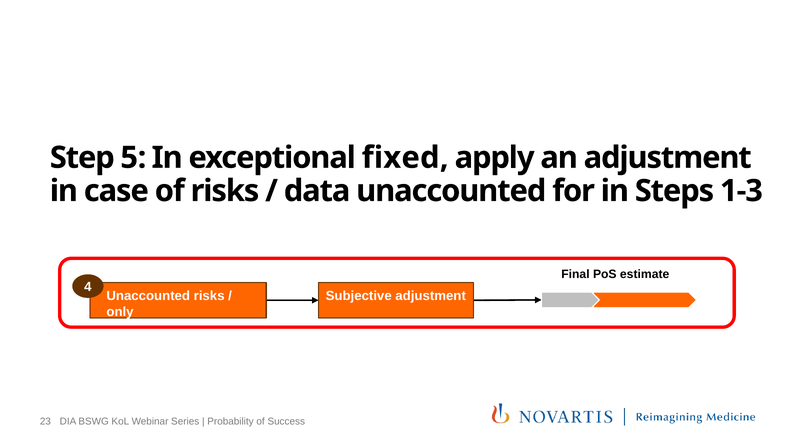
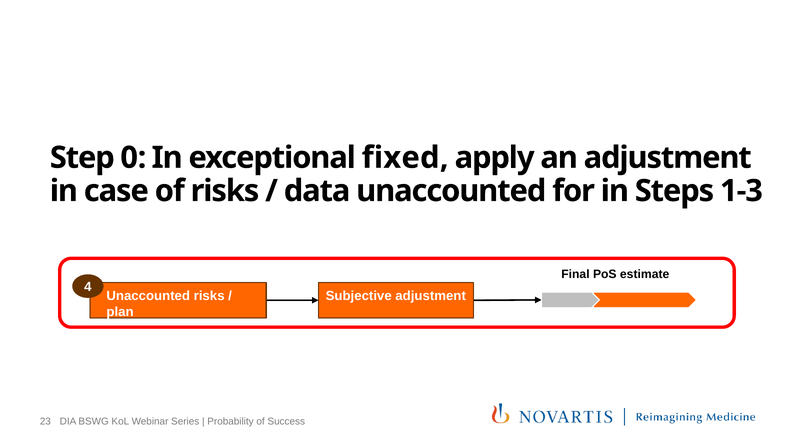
5: 5 -> 0
only: only -> plan
